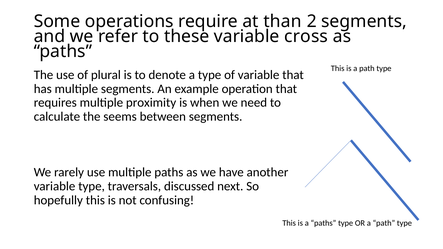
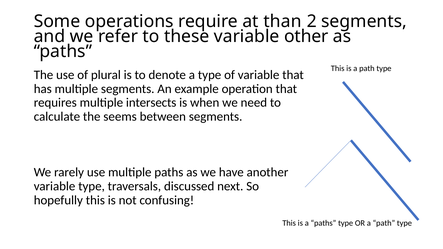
cross: cross -> other
proximity: proximity -> intersects
